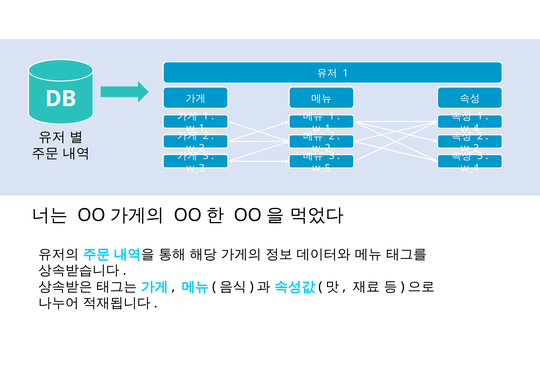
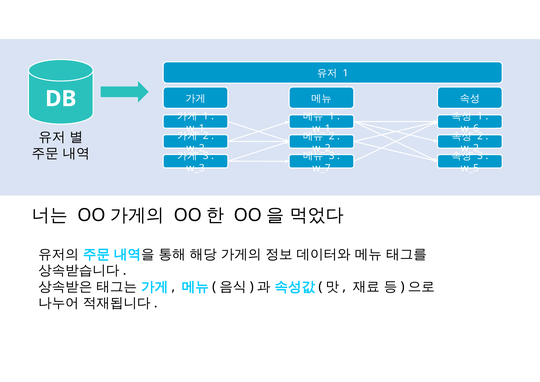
w_4 at (470, 128): w_4 -> w_6
w_5: w_5 -> w_7
w_4 at (470, 168): w_4 -> w_5
